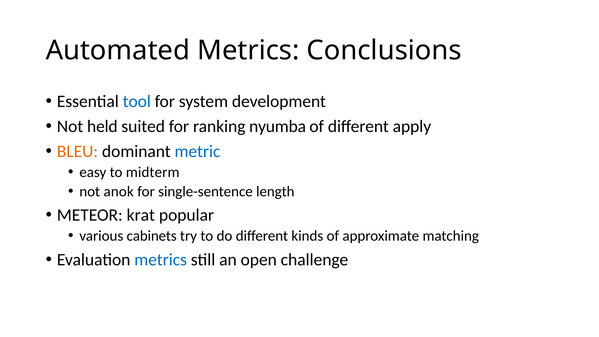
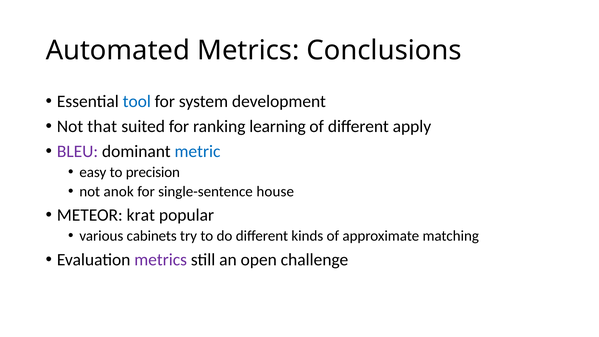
held: held -> that
nyumba: nyumba -> learning
BLEU colour: orange -> purple
midterm: midterm -> precision
length: length -> house
metrics at (161, 260) colour: blue -> purple
